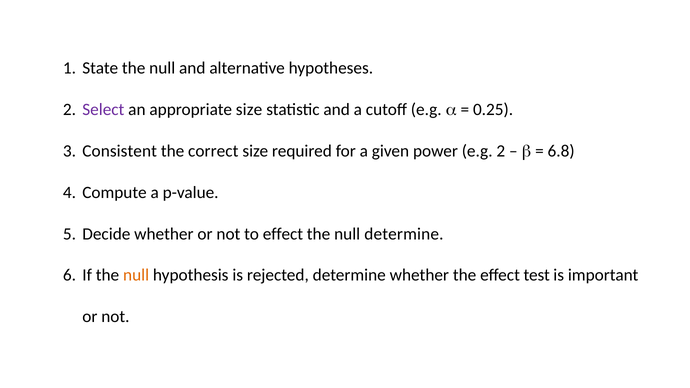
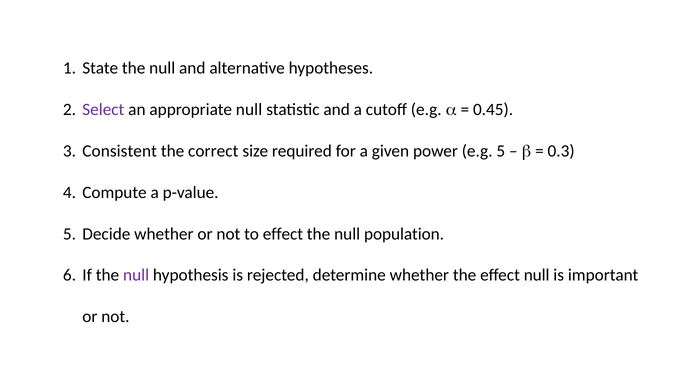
appropriate size: size -> null
0.25: 0.25 -> 0.45
e.g 2: 2 -> 5
6.8: 6.8 -> 0.3
null determine: determine -> population
null at (136, 275) colour: orange -> purple
effect test: test -> null
